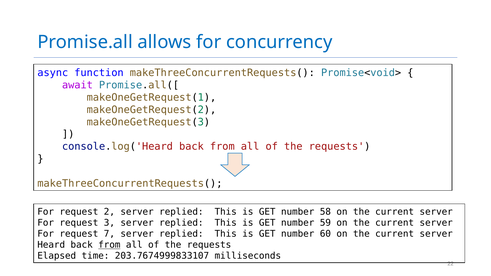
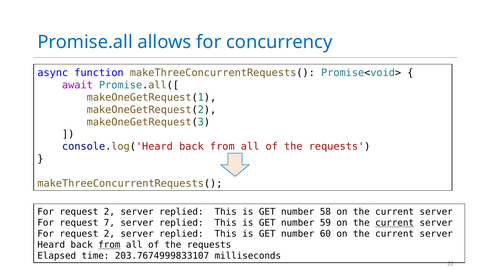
3: 3 -> 7
current at (395, 223) underline: none -> present
7 at (109, 234): 7 -> 2
